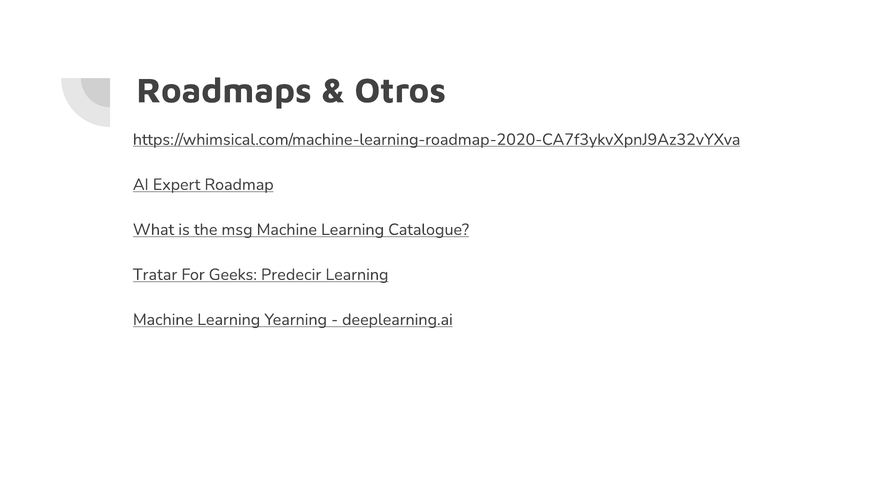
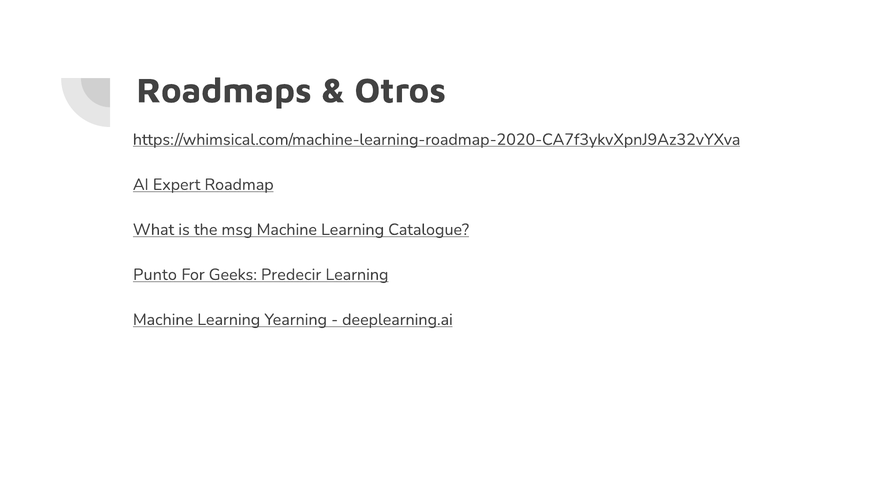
Tratar: Tratar -> Punto
